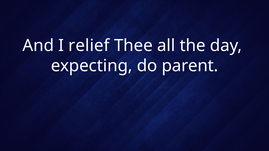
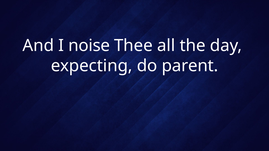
relief: relief -> noise
